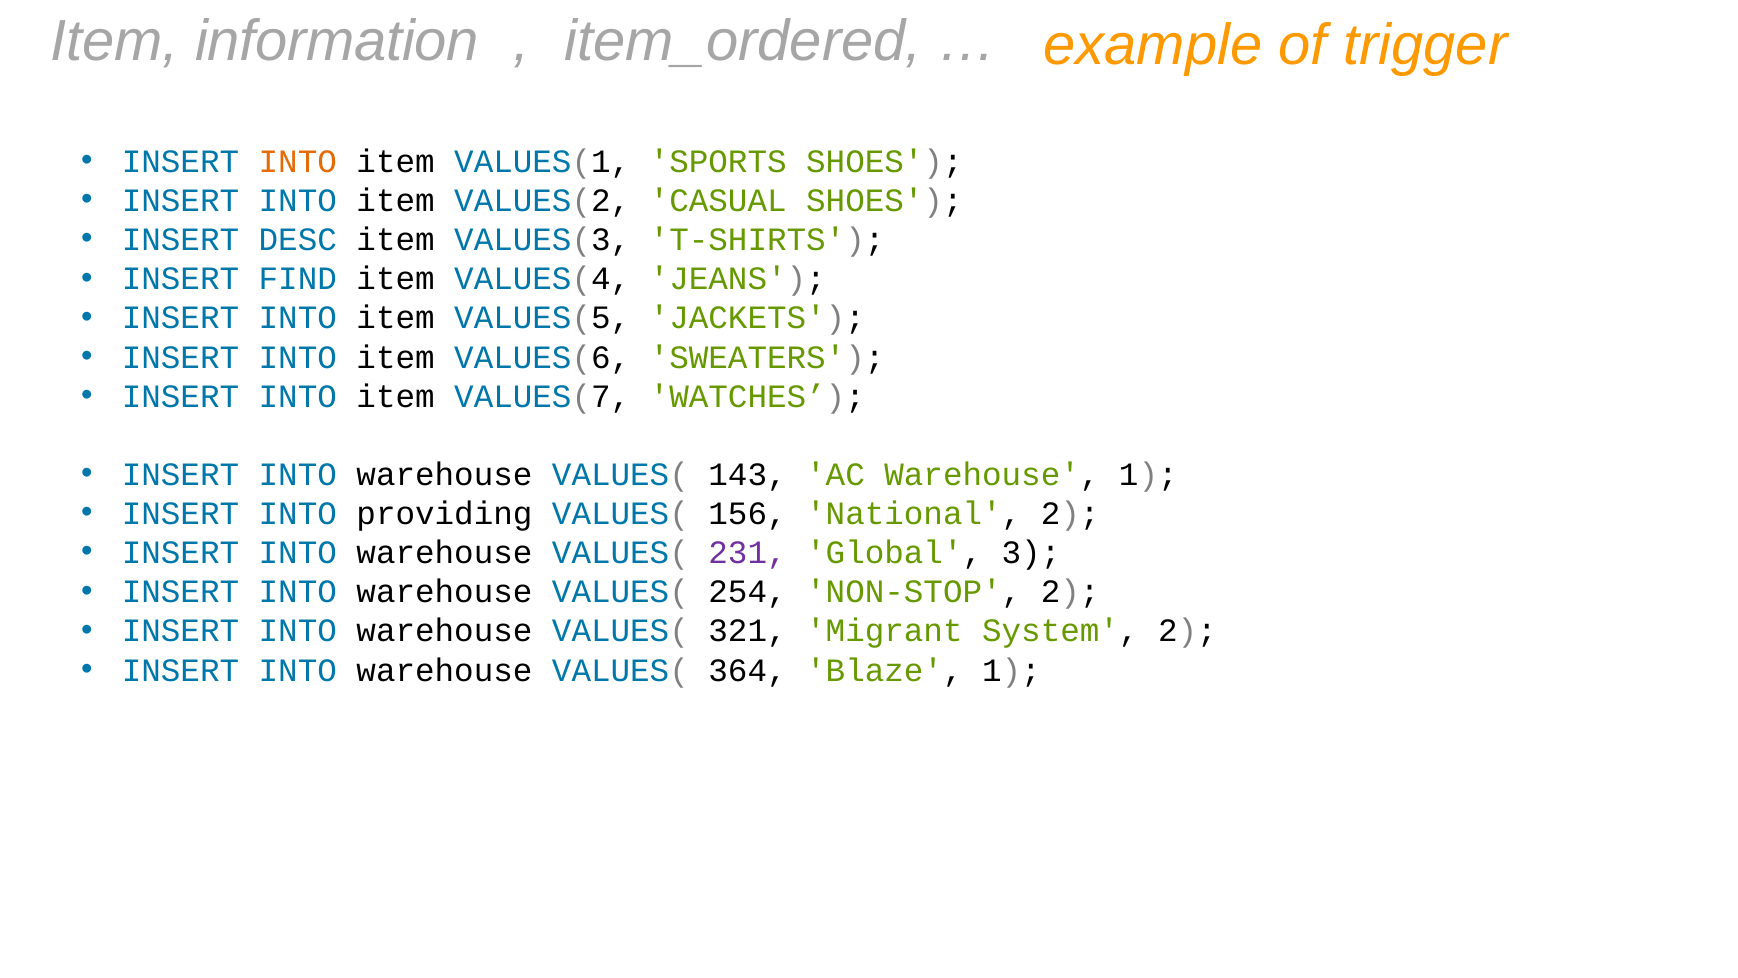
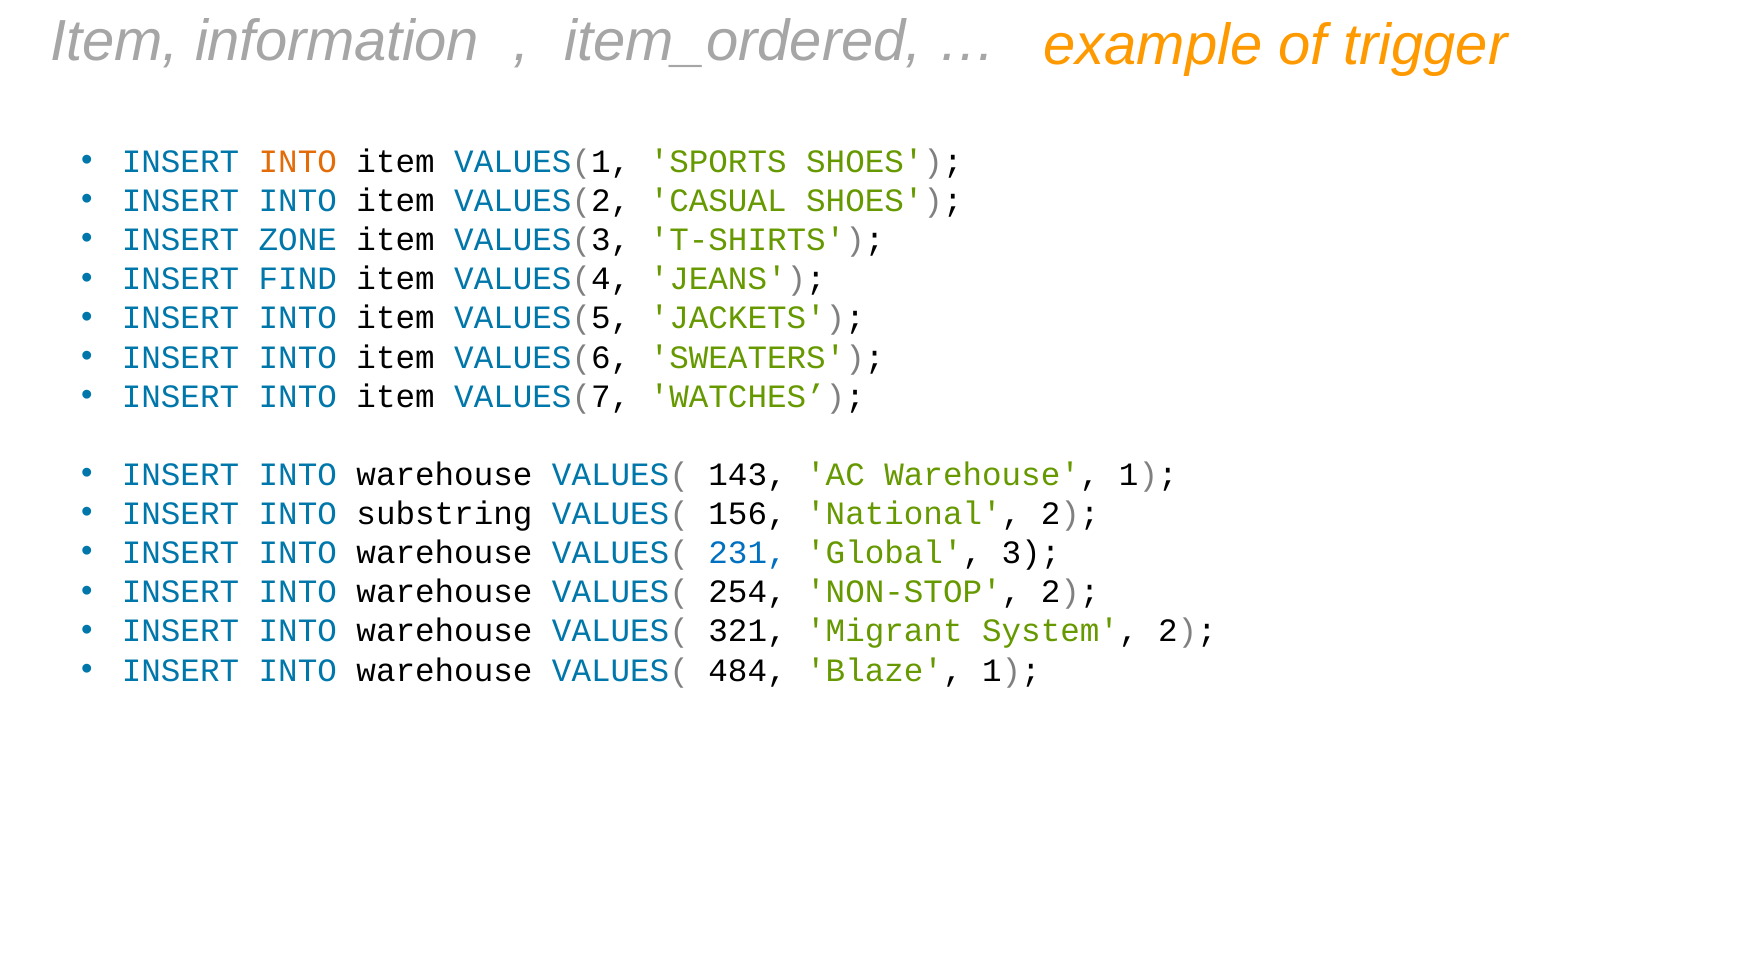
DESC: DESC -> ZONE
providing: providing -> substring
231 colour: purple -> blue
364: 364 -> 484
